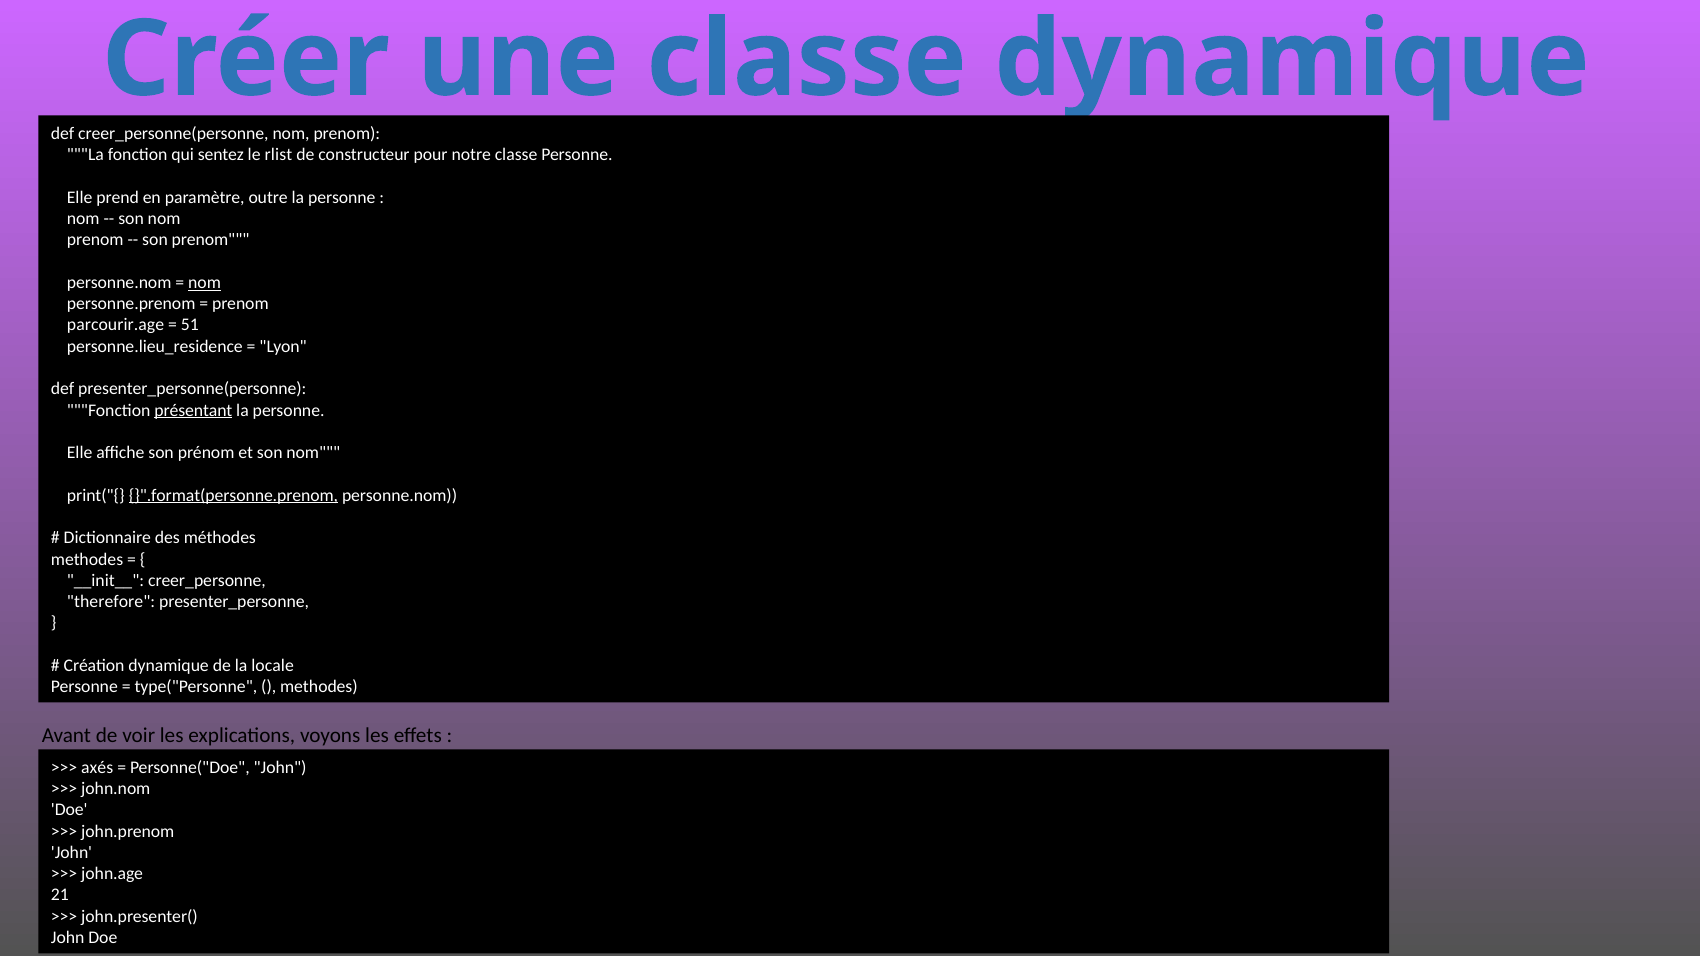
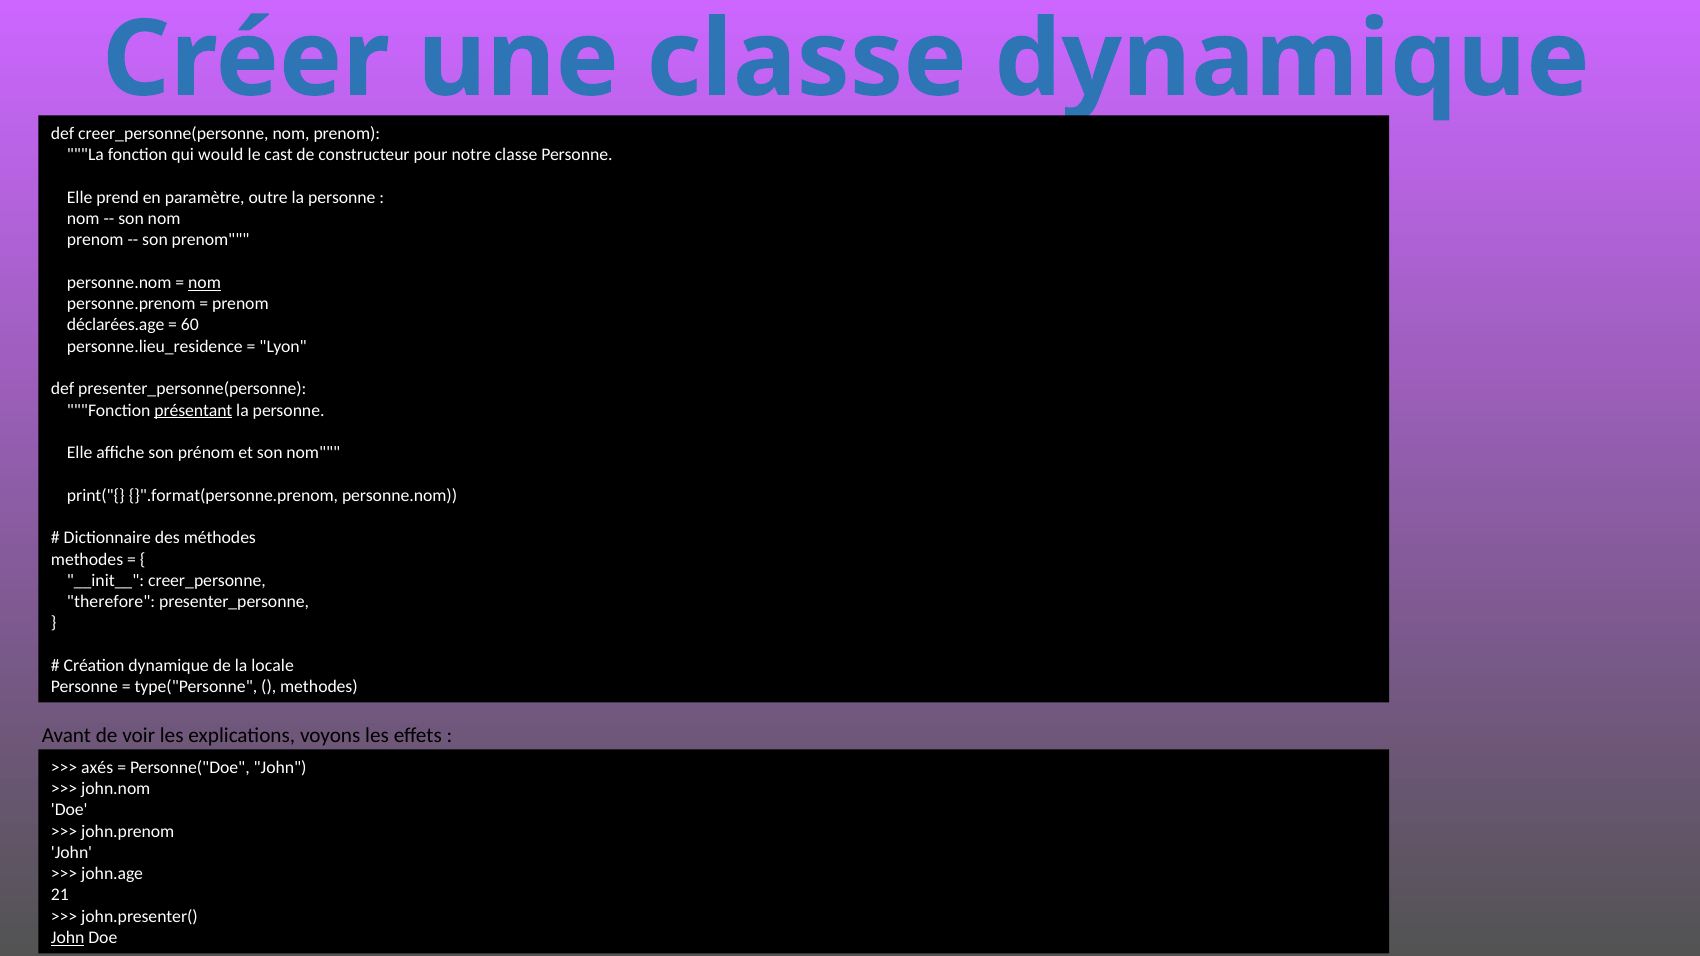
sentez: sentez -> would
rlist: rlist -> cast
parcourir.age: parcourir.age -> déclarées.age
51: 51 -> 60
}".format(personne.prenom underline: present -> none
John at (68, 938) underline: none -> present
